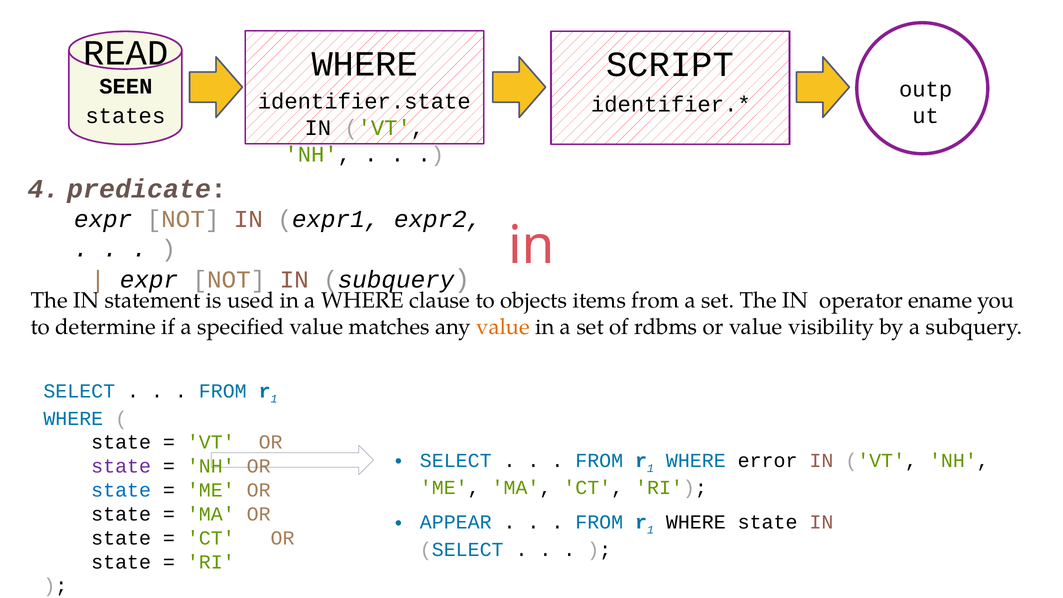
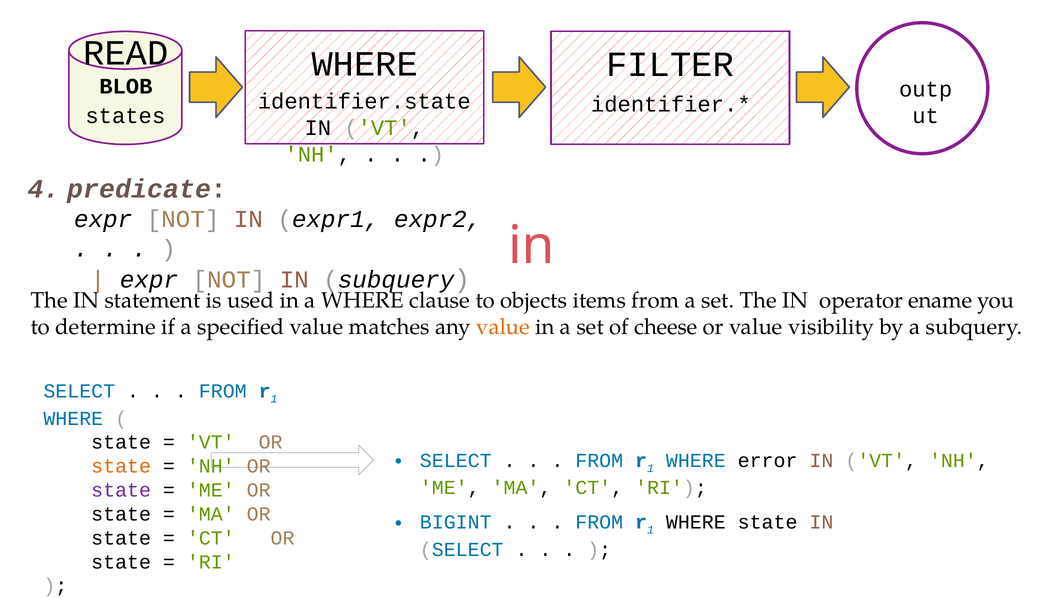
SCRIPT: SCRIPT -> FILTER
SEEN: SEEN -> BLOB
rdbms: rdbms -> cheese
state at (121, 466) colour: purple -> orange
state at (121, 490) colour: blue -> purple
APPEAR: APPEAR -> BIGINT
